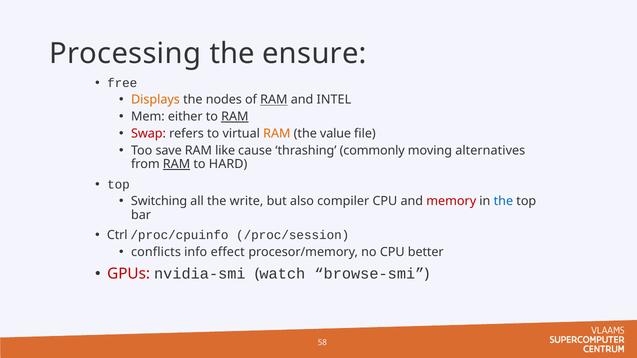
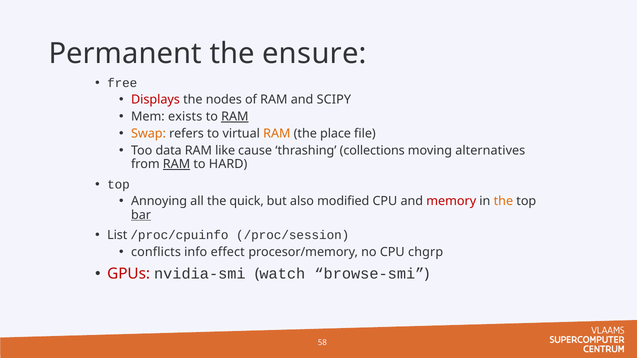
Processing: Processing -> Permanent
Displays colour: orange -> red
RAM at (274, 100) underline: present -> none
INTEL: INTEL -> SCIPY
either: either -> exists
Swap colour: red -> orange
value: value -> place
save: save -> data
commonly: commonly -> collections
Switching: Switching -> Annoying
write: write -> quick
compiler: compiler -> modified
the at (503, 201) colour: blue -> orange
bar underline: none -> present
Ctrl: Ctrl -> List
better: better -> chgrp
